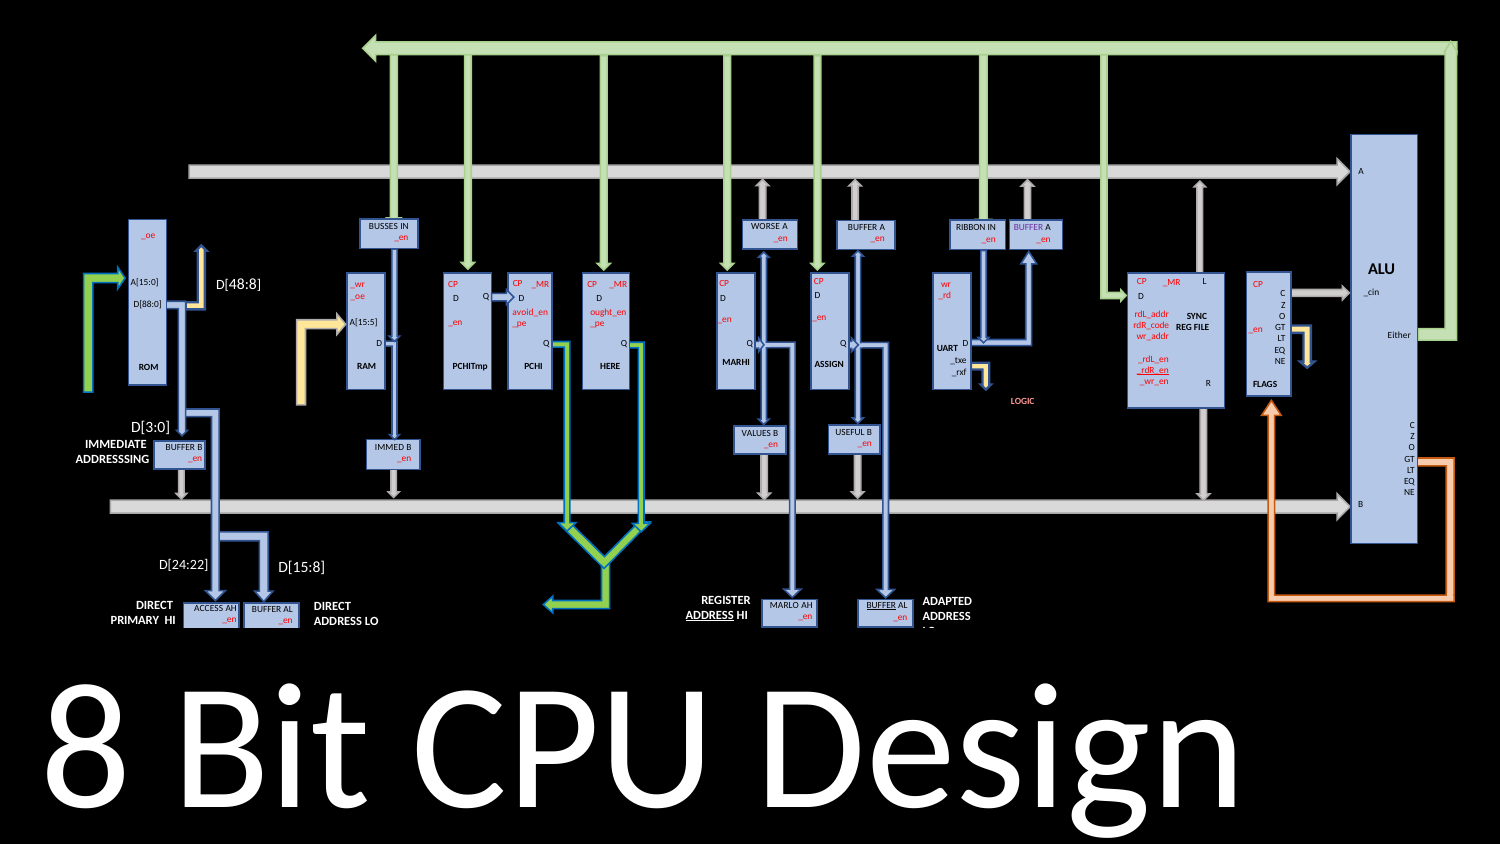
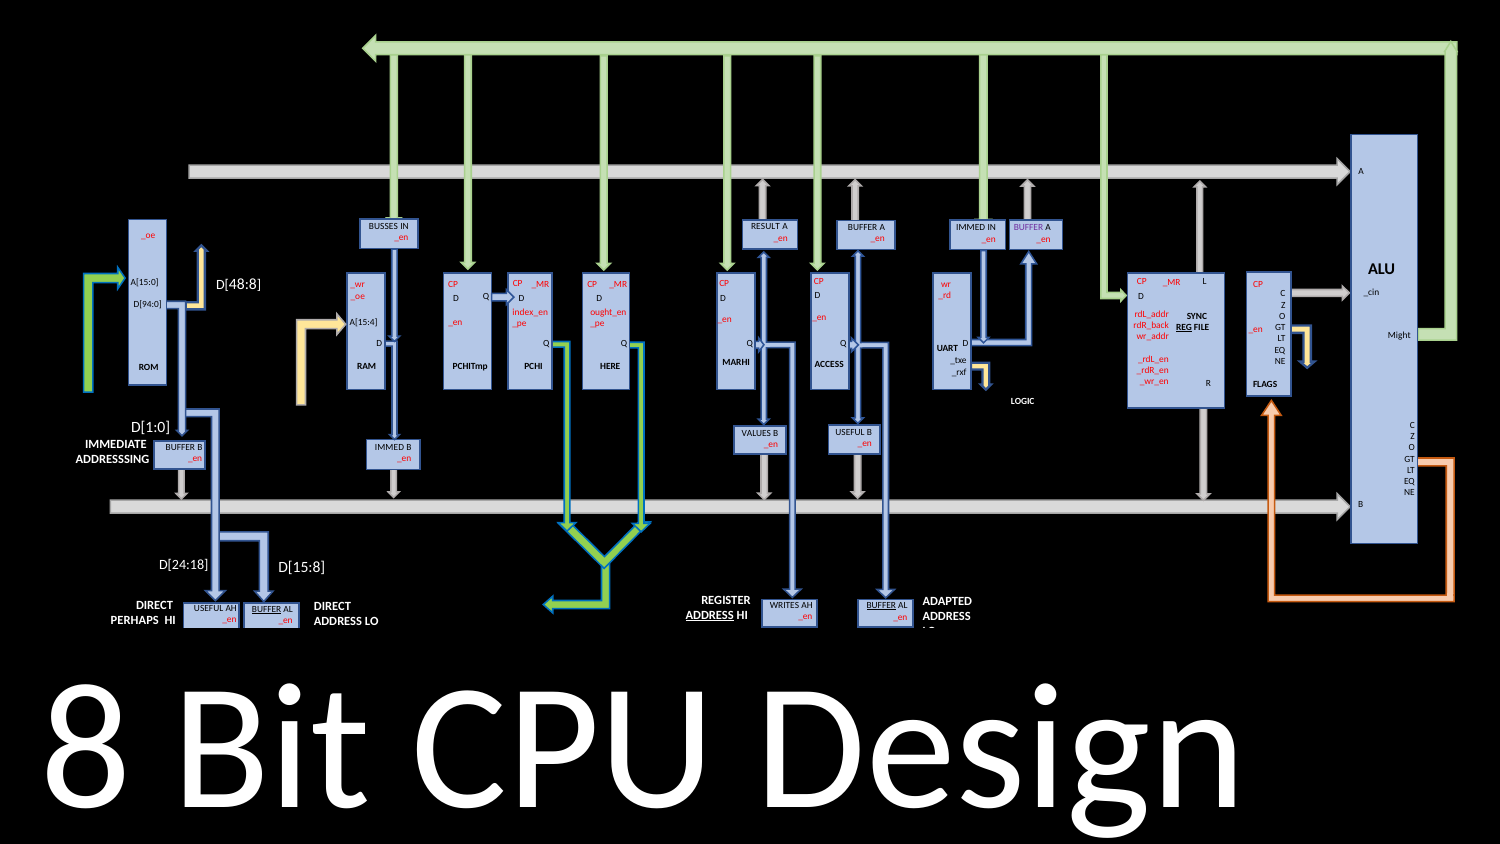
WORSE: WORSE -> RESULT
RIBBON at (971, 228): RIBBON -> IMMED
D[88:0: D[88:0 -> D[94:0
avoid_en: avoid_en -> index_en
A[15:5: A[15:5 -> A[15:4
rdR_code: rdR_code -> rdR_back
REG underline: none -> present
Either: Either -> Might
ASSIGN: ASSIGN -> ACCESS
_rdR_en underline: present -> none
LOGIC at (1023, 402) colour: pink -> white
D[3:0: D[3:0 -> D[1:0
D[24:22: D[24:22 -> D[24:18
MARLO: MARLO -> WRITES
ACCESS at (209, 608): ACCESS -> USEFUL
BUFFER at (267, 609) underline: none -> present
PRIMARY: PRIMARY -> PERHAPS
